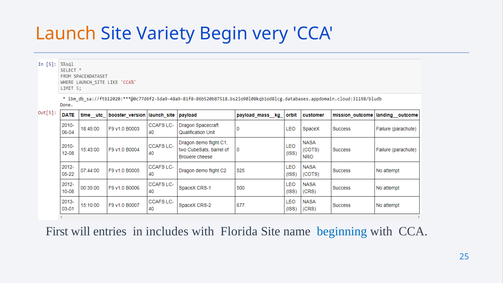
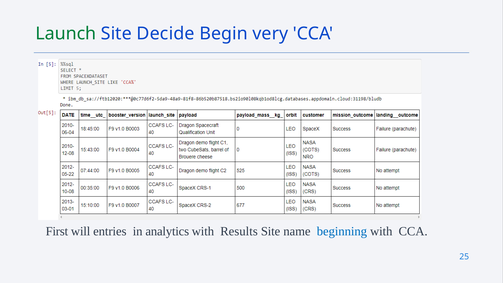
Launch colour: orange -> green
Variety: Variety -> Decide
includes: includes -> analytics
Florida: Florida -> Results
